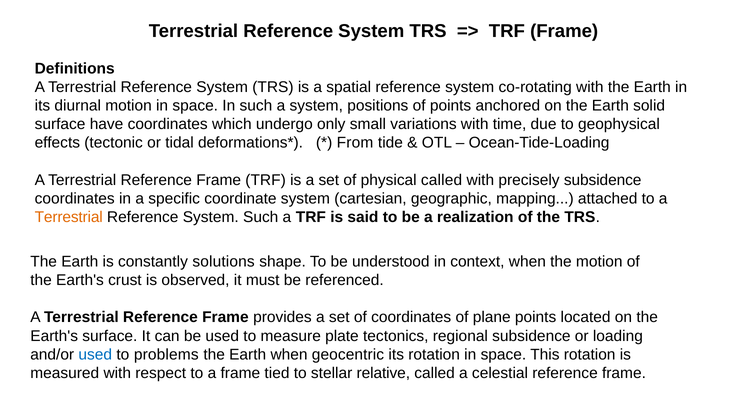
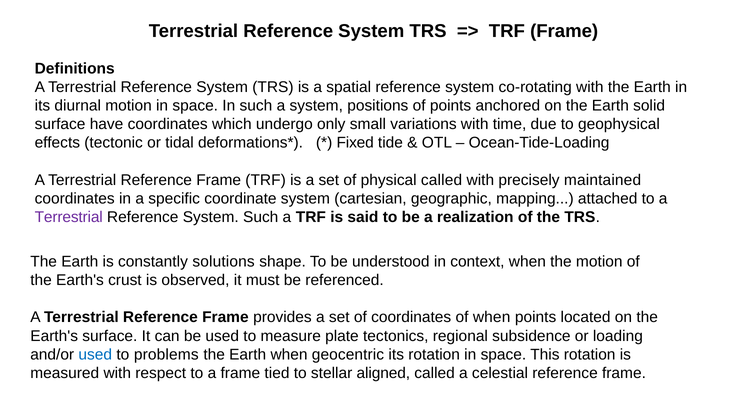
From: From -> Fixed
precisely subsidence: subsidence -> maintained
Terrestrial at (69, 217) colour: orange -> purple
of plane: plane -> when
relative: relative -> aligned
